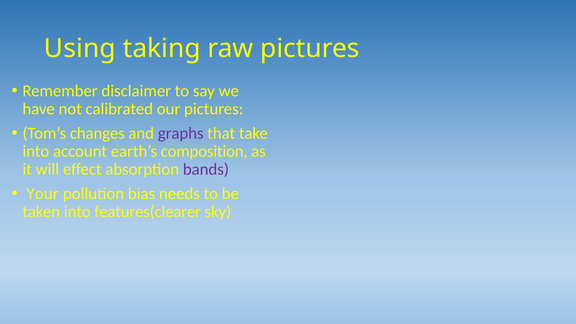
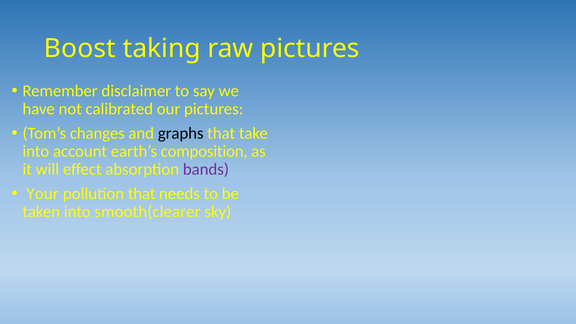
Using: Using -> Boost
graphs colour: purple -> black
pollution bias: bias -> that
features(clearer: features(clearer -> smooth(clearer
